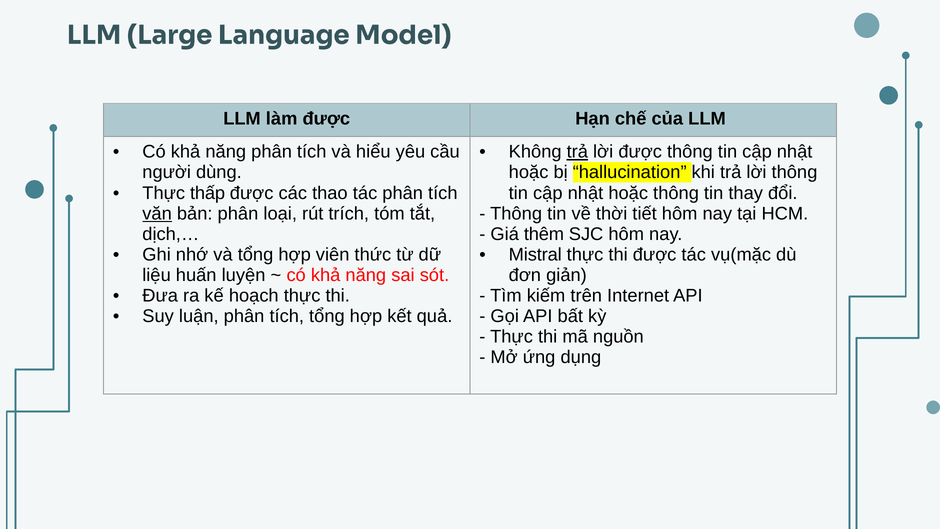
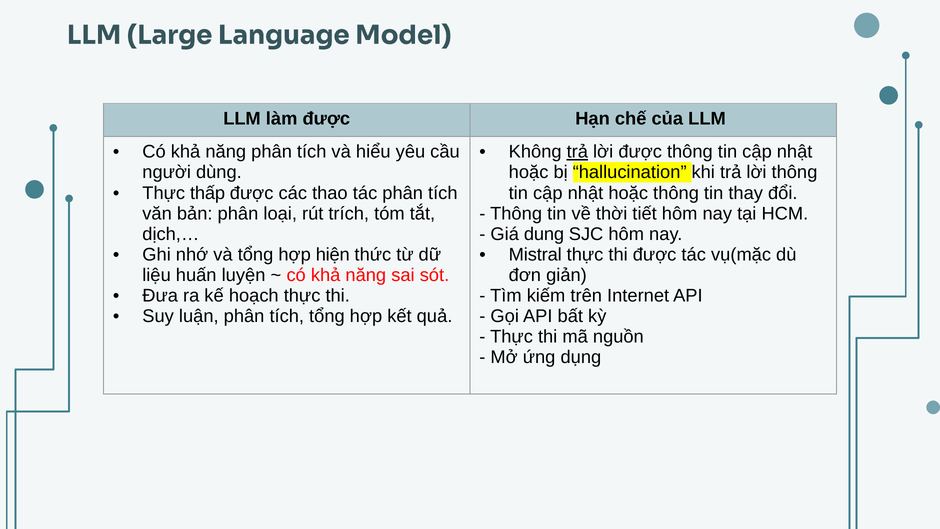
văn underline: present -> none
thêm: thêm -> dung
viên: viên -> hiện
